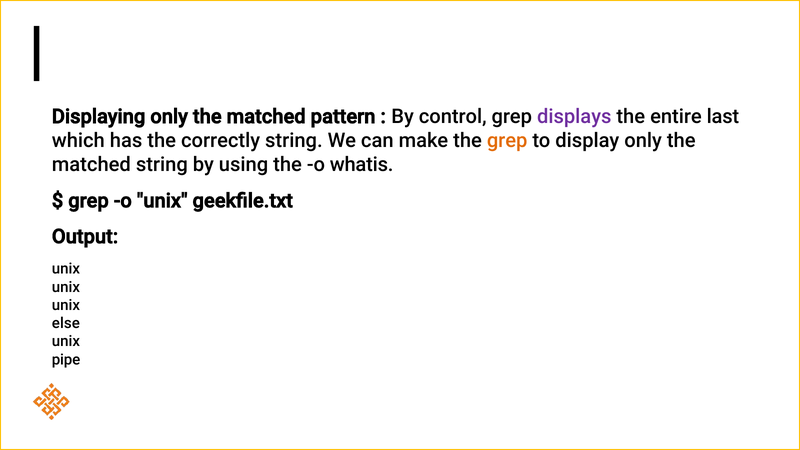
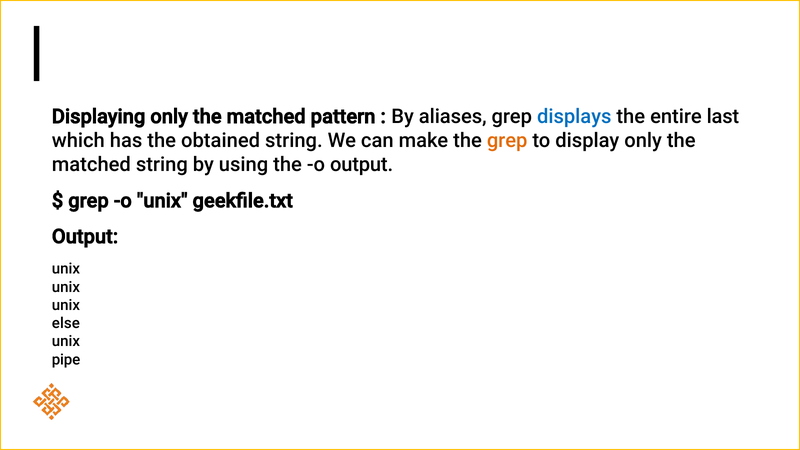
control: control -> aliases
displays colour: purple -> blue
correctly: correctly -> obtained
o whatis: whatis -> output
